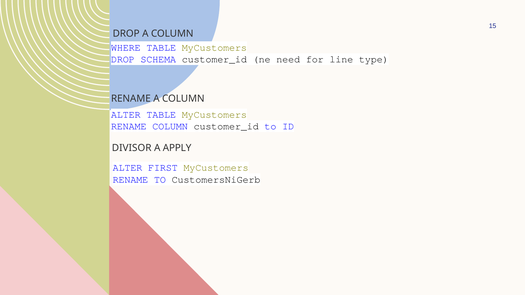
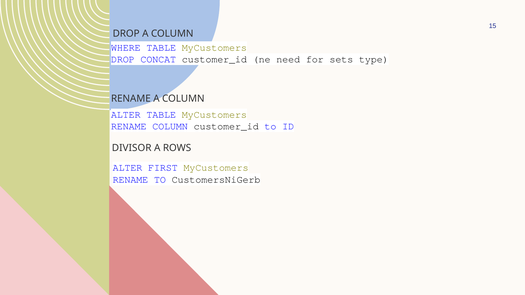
SCHEMA: SCHEMA -> CONCAT
line: line -> sets
APPLY: APPLY -> ROWS
